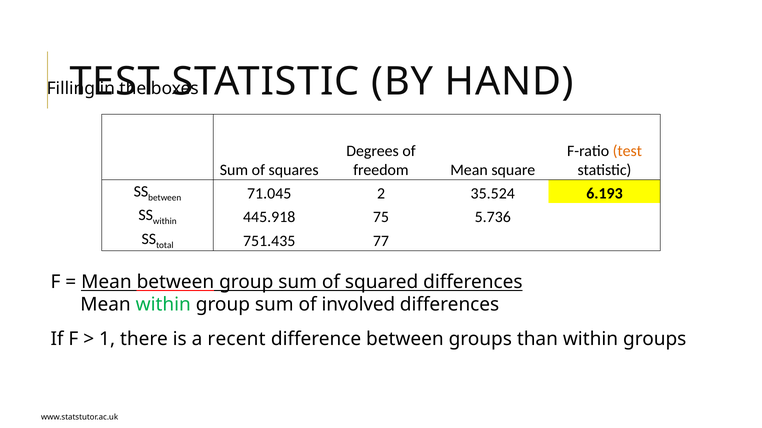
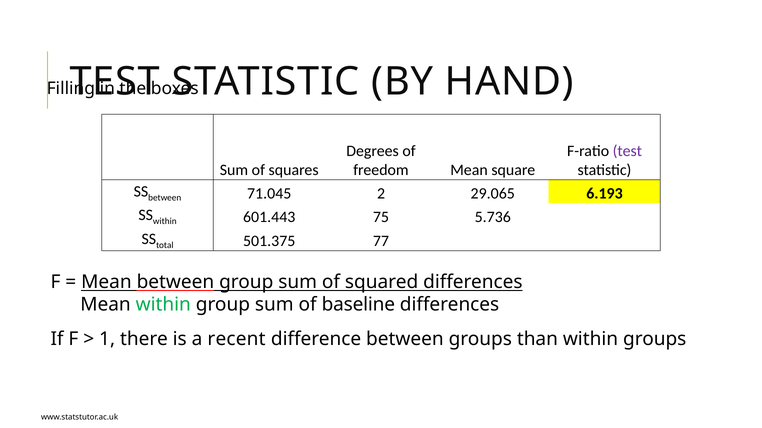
test at (627, 151) colour: orange -> purple
35.524: 35.524 -> 29.065
445.918: 445.918 -> 601.443
751.435: 751.435 -> 501.375
involved: involved -> baseline
